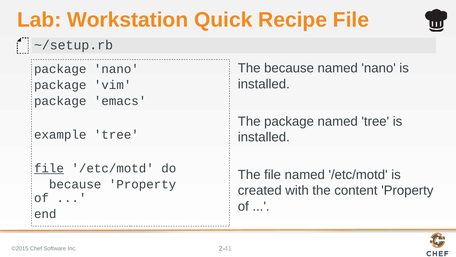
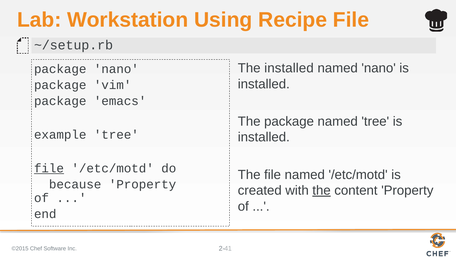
Quick: Quick -> Using
The because: because -> installed
the at (322, 190) underline: none -> present
